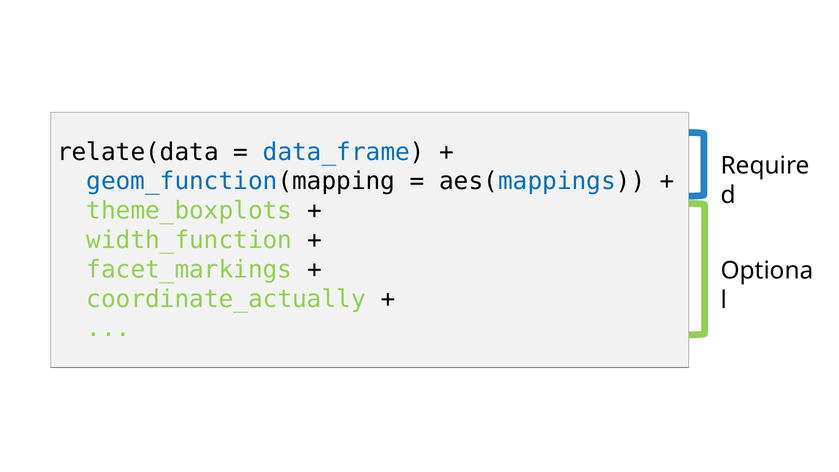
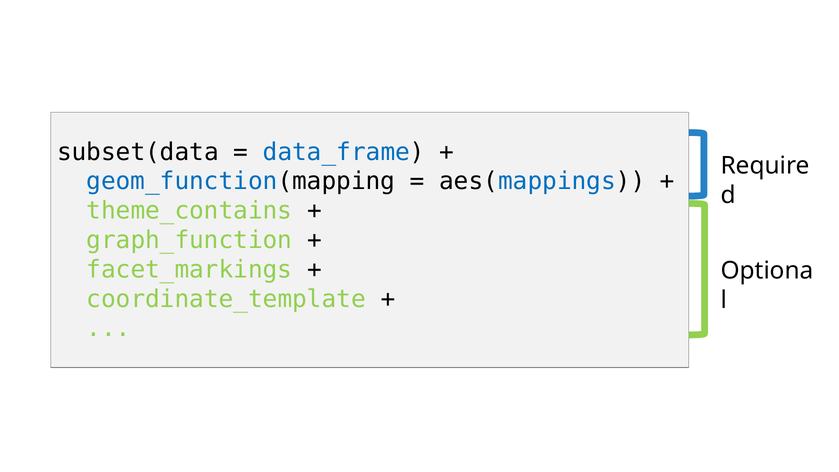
relate(data: relate(data -> subset(data
theme_boxplots: theme_boxplots -> theme_contains
width_function: width_function -> graph_function
coordinate_actually: coordinate_actually -> coordinate_template
